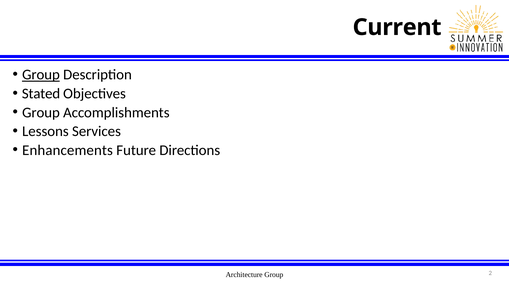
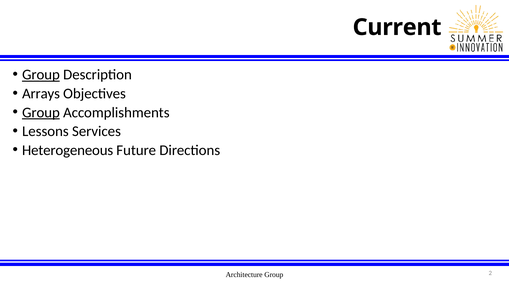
Stated: Stated -> Arrays
Group at (41, 113) underline: none -> present
Enhancements: Enhancements -> Heterogeneous
